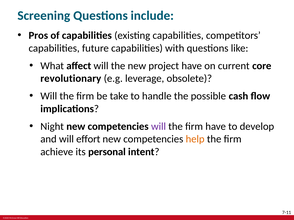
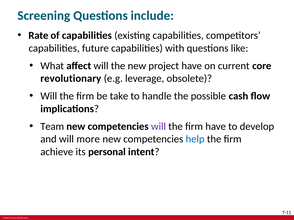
Pros: Pros -> Rate
Night: Night -> Team
effort: effort -> more
help colour: orange -> blue
